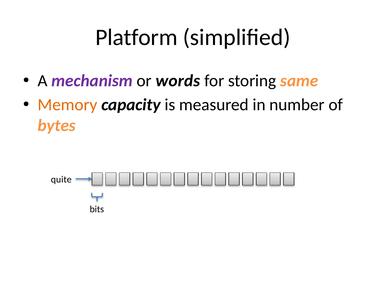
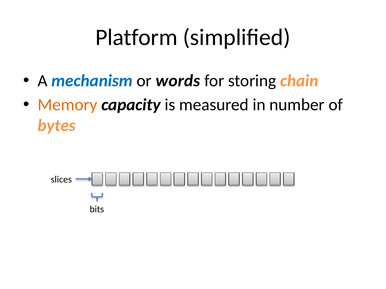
mechanism colour: purple -> blue
same: same -> chain
quite: quite -> slices
